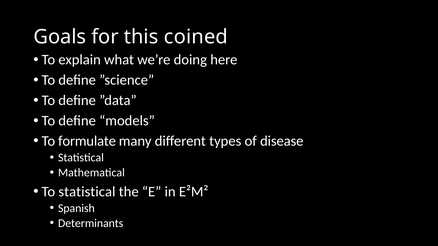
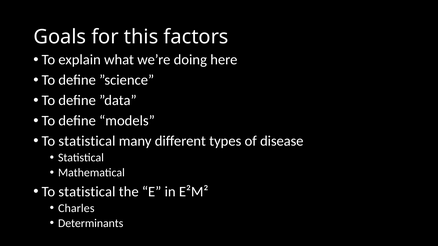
coined: coined -> factors
formulate at (87, 141): formulate -> statistical
Spanish: Spanish -> Charles
